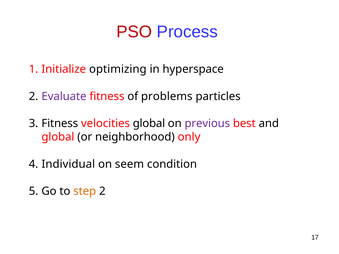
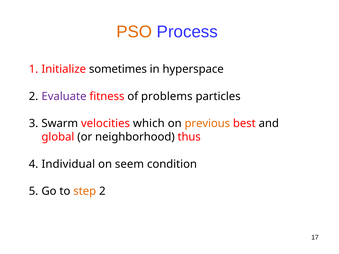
PSO colour: red -> orange
optimizing: optimizing -> sometimes
Fitness at (60, 124): Fitness -> Swarm
velocities global: global -> which
previous colour: purple -> orange
only: only -> thus
